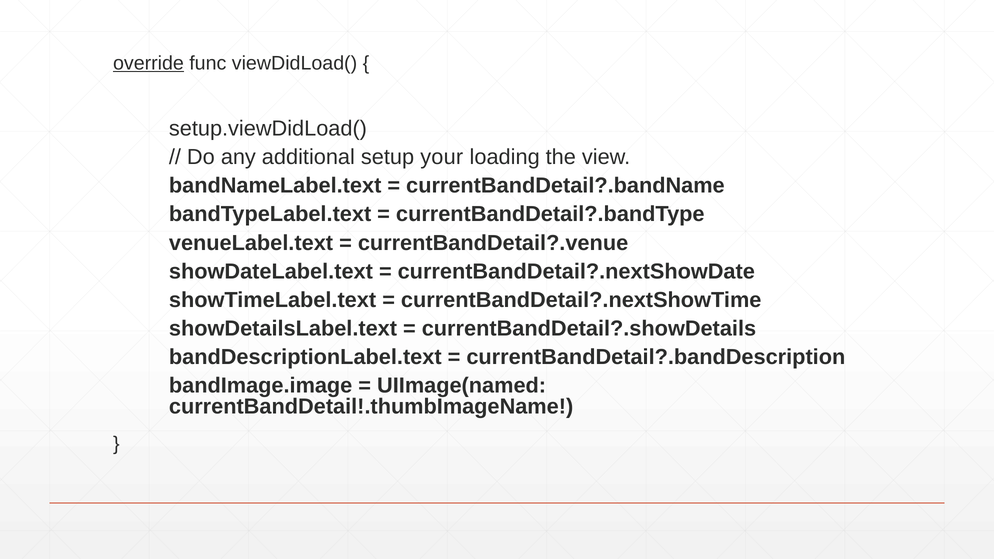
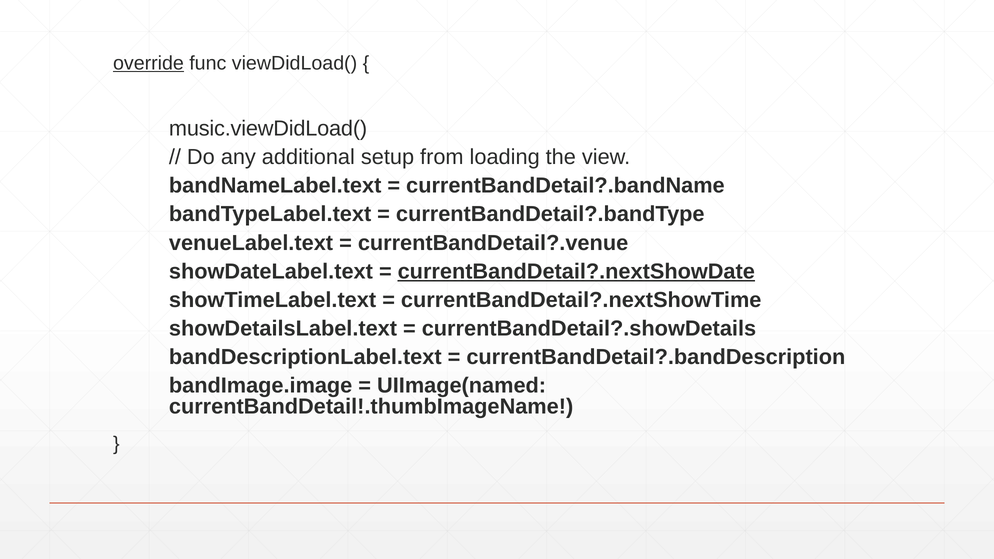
setup.viewDidLoad(: setup.viewDidLoad( -> music.viewDidLoad(
your: your -> from
currentBandDetail?.nextShowDate underline: none -> present
